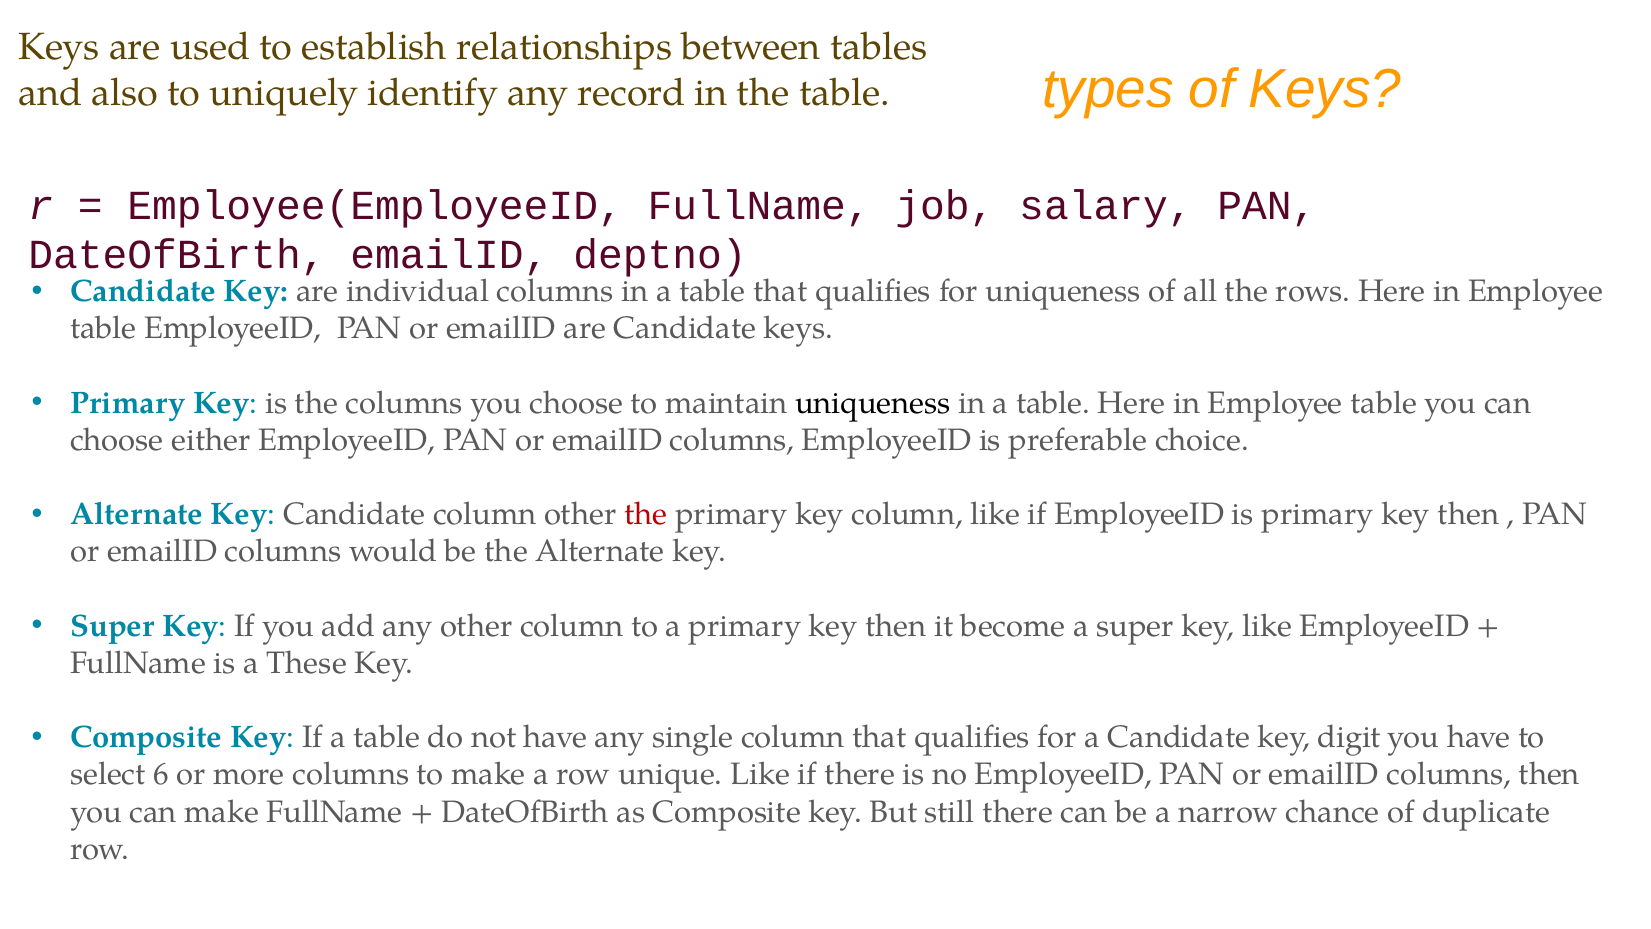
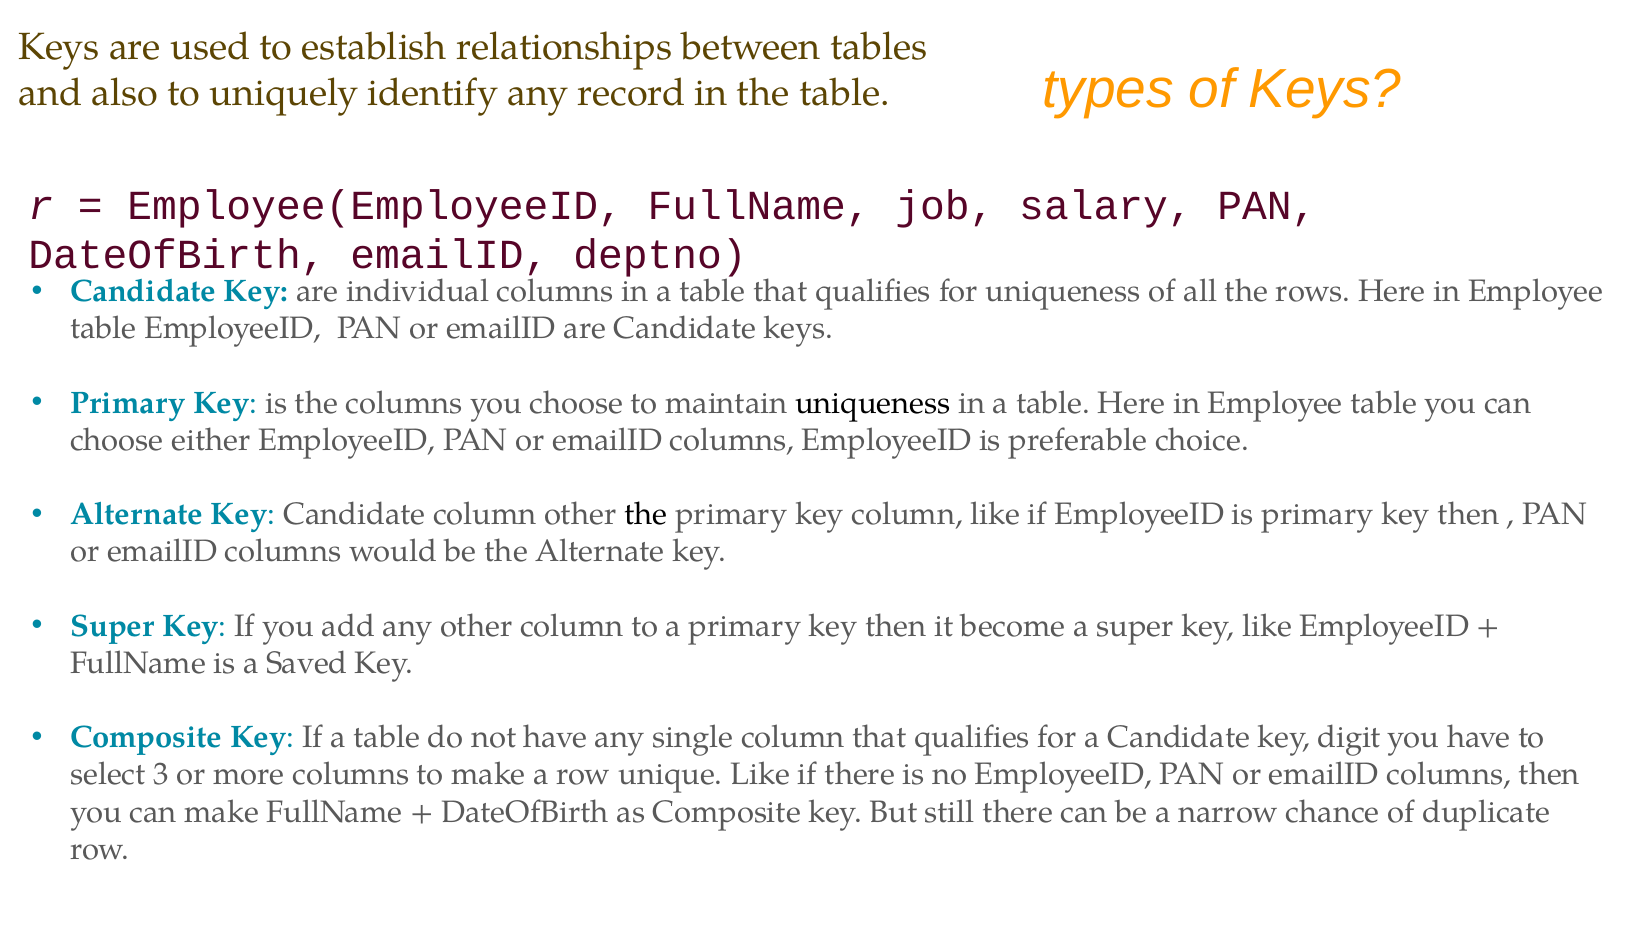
the at (646, 514) colour: red -> black
These: These -> Saved
6: 6 -> 3
